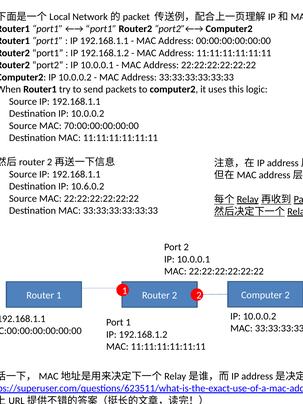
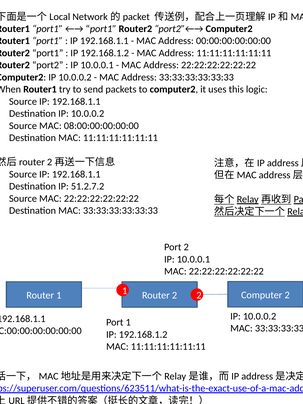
70:00:00:00:00:00: 70:00:00:00:00:00 -> 08:00:00:00:00:00
10.6.0.2: 10.6.0.2 -> 51.2.7.2
